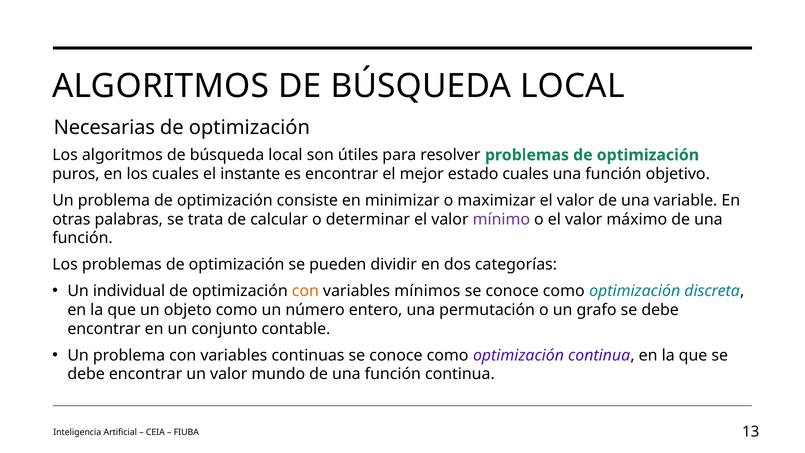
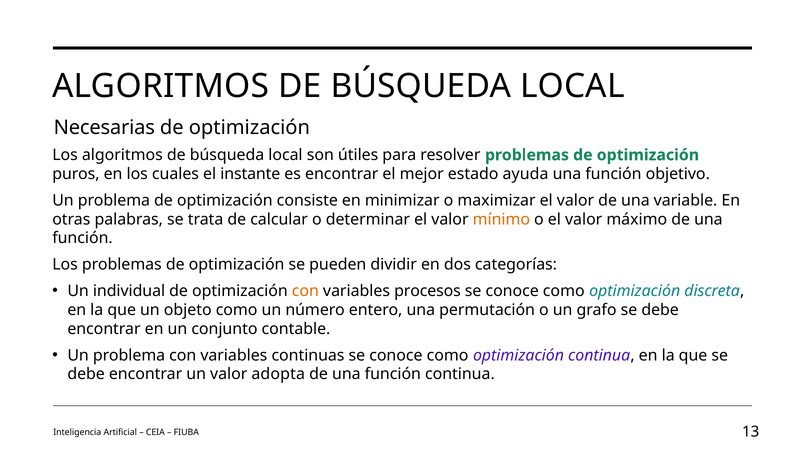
estado cuales: cuales -> ayuda
mínimo colour: purple -> orange
mínimos: mínimos -> procesos
mundo: mundo -> adopta
